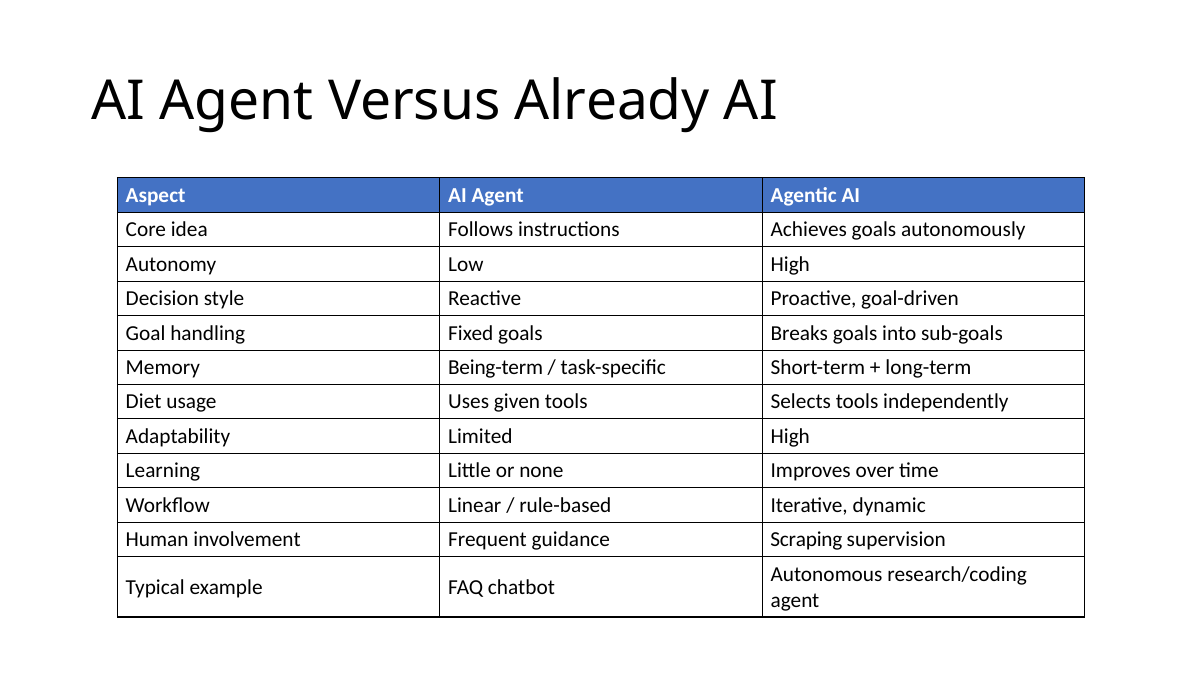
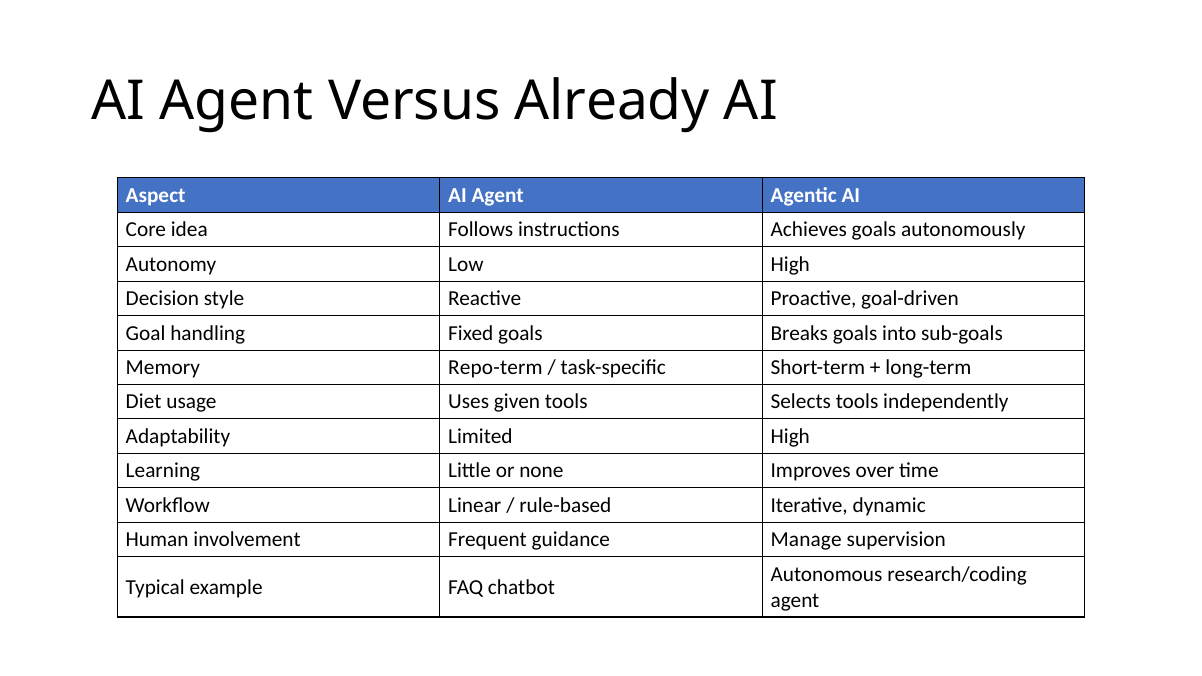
Being-term: Being-term -> Repo-term
Scraping: Scraping -> Manage
